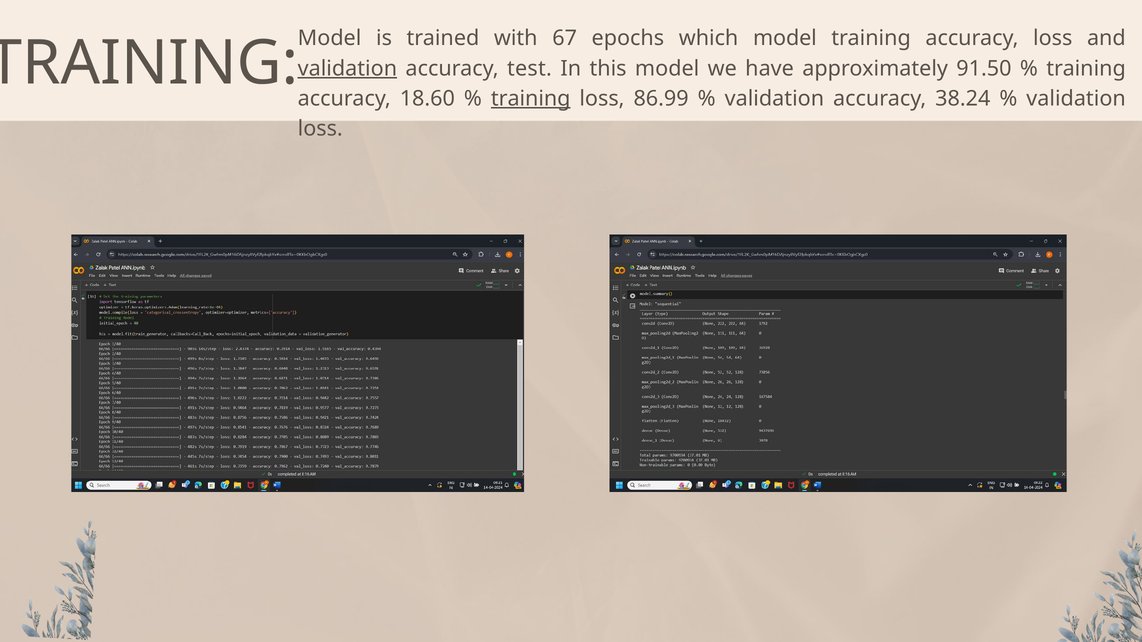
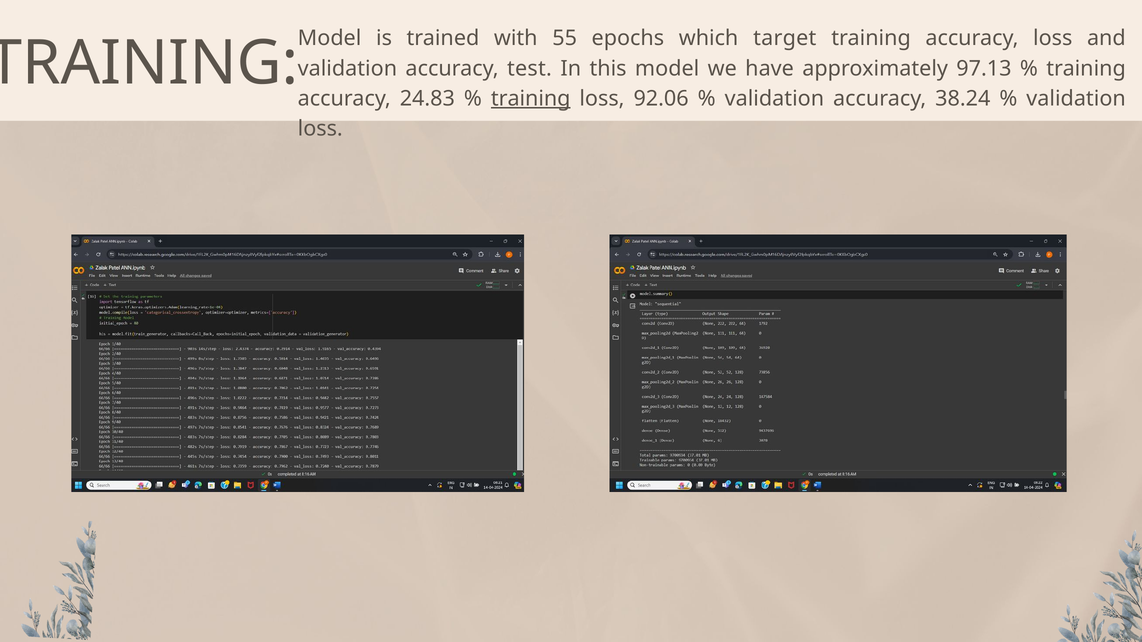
67: 67 -> 55
which model: model -> target
validation at (347, 68) underline: present -> none
91.50: 91.50 -> 97.13
18.60: 18.60 -> 24.83
86.99: 86.99 -> 92.06
